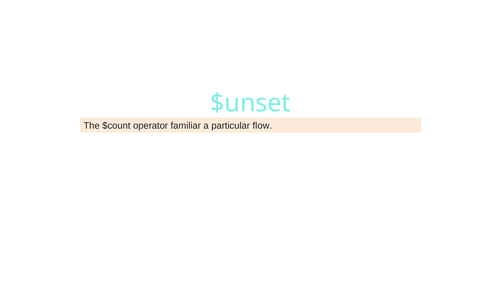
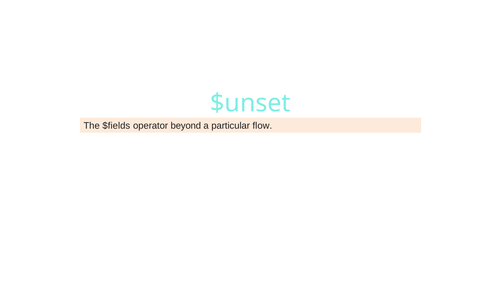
$count: $count -> $fields
familiar: familiar -> beyond
